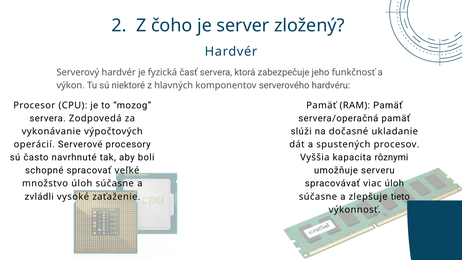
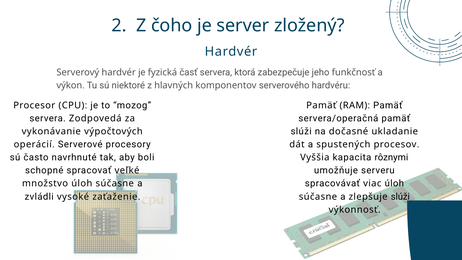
zlepšuje tieto: tieto -> slúži
